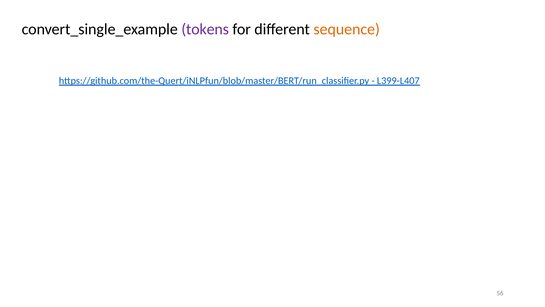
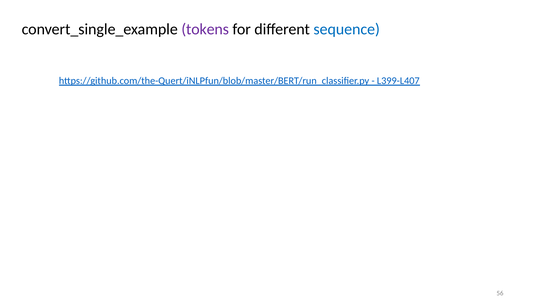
sequence colour: orange -> blue
